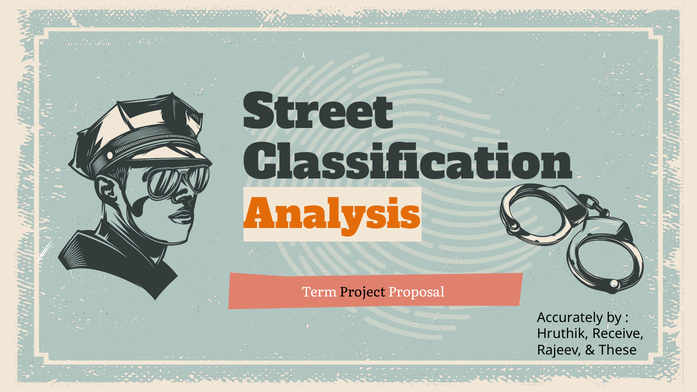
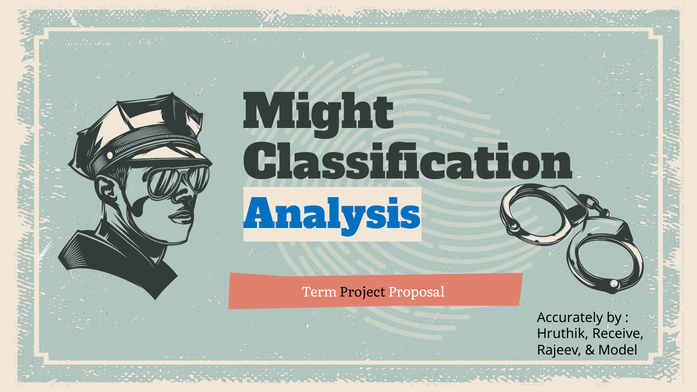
Street: Street -> Might
Analysis colour: orange -> blue
These: These -> Model
